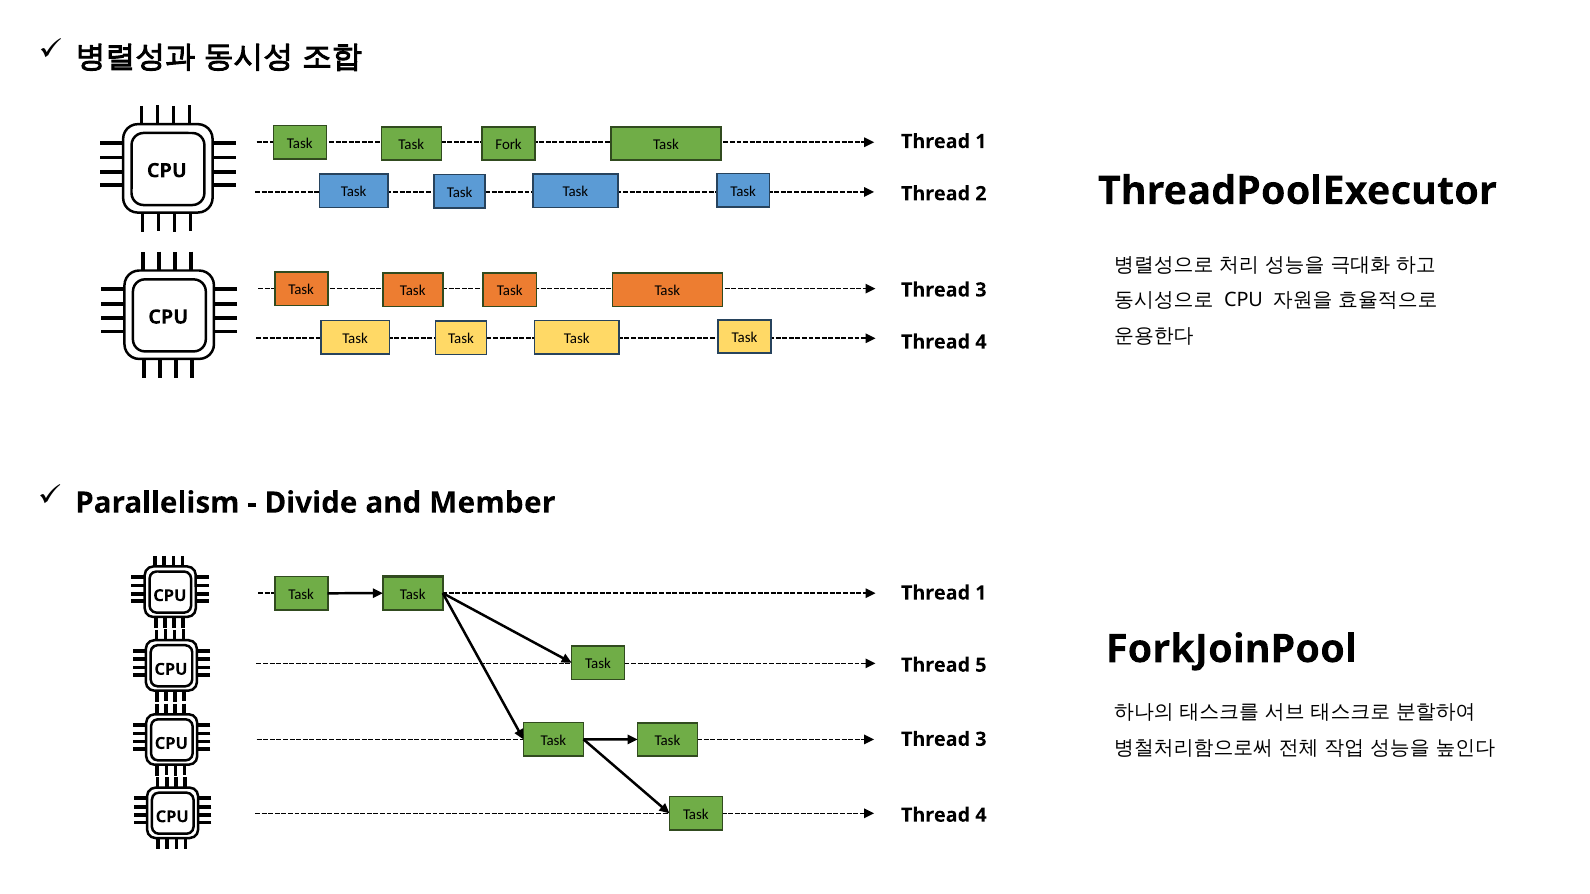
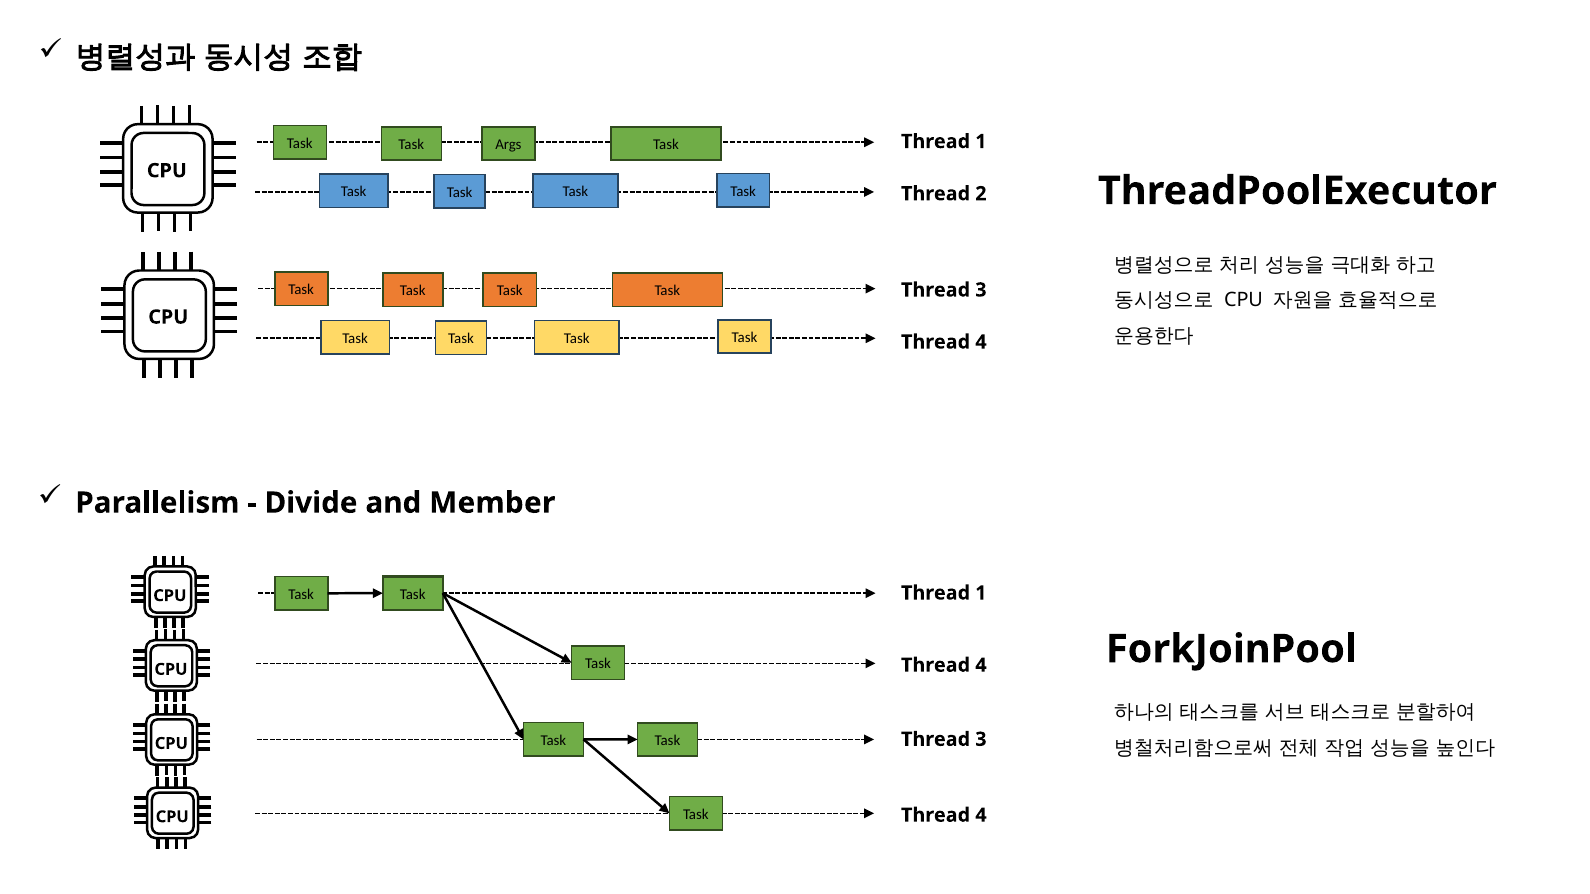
Fork: Fork -> Args
5 at (981, 665): 5 -> 4
